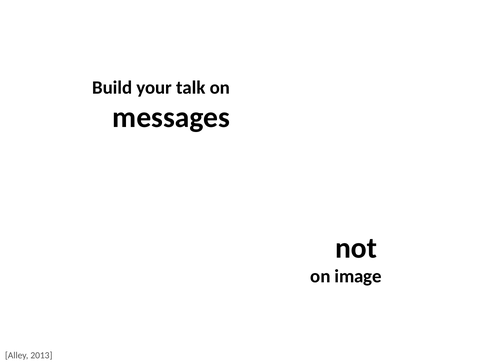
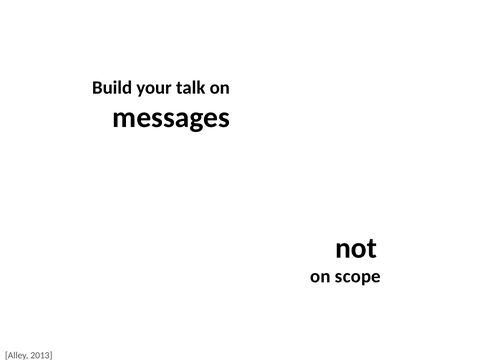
image: image -> scope
